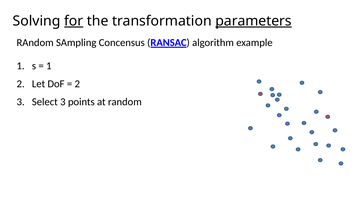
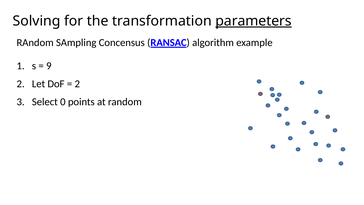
for underline: present -> none
1 at (49, 66): 1 -> 9
Select 3: 3 -> 0
